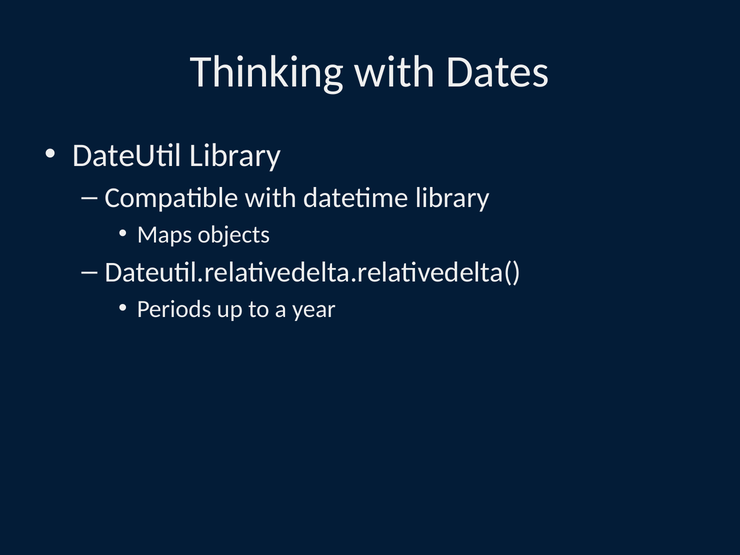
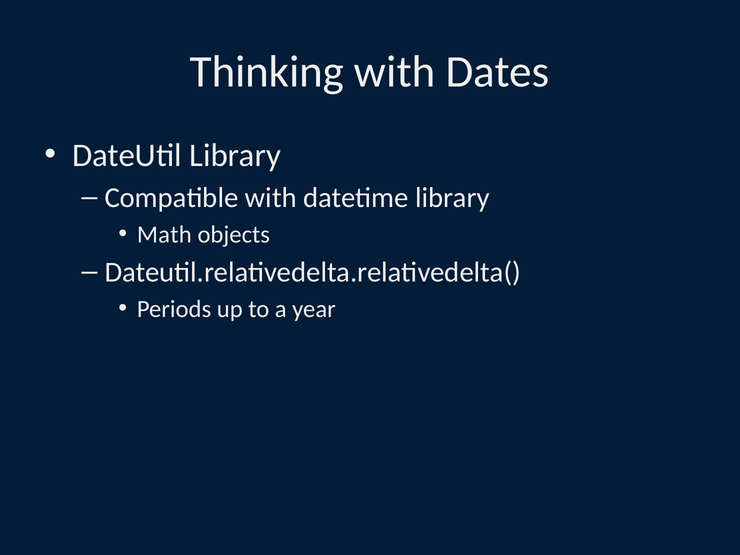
Maps: Maps -> Math
